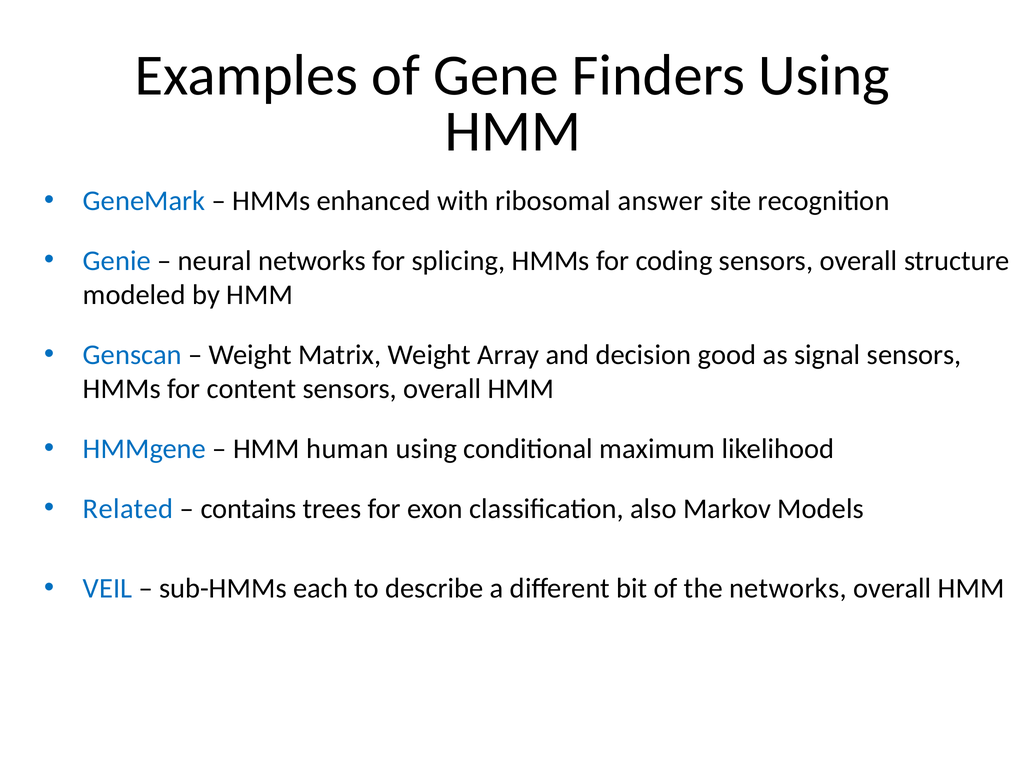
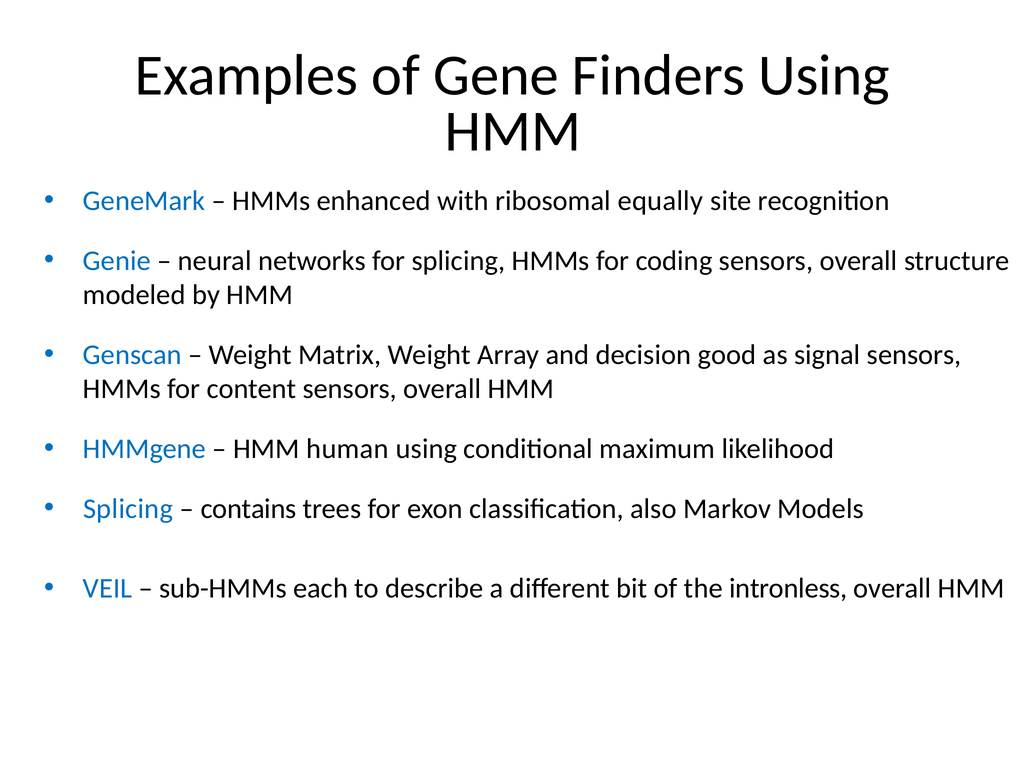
answer: answer -> equally
Related at (128, 509): Related -> Splicing
the networks: networks -> intronless
